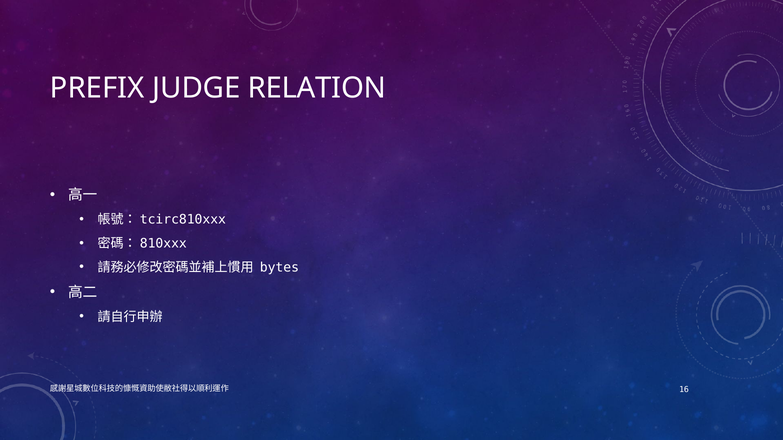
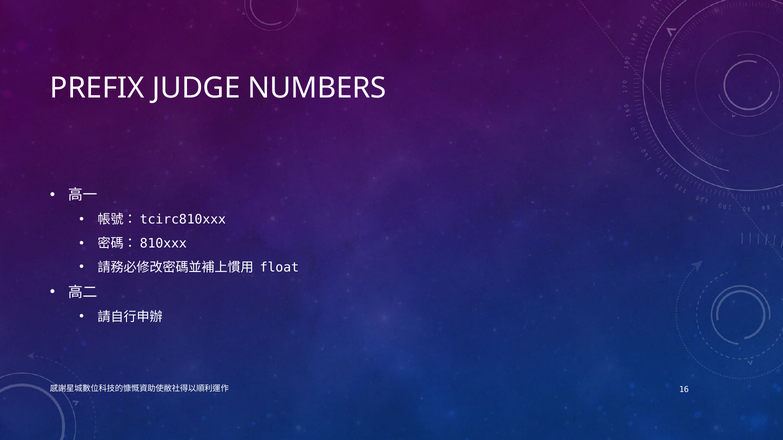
RELATION: RELATION -> NUMBERS
bytes: bytes -> float
